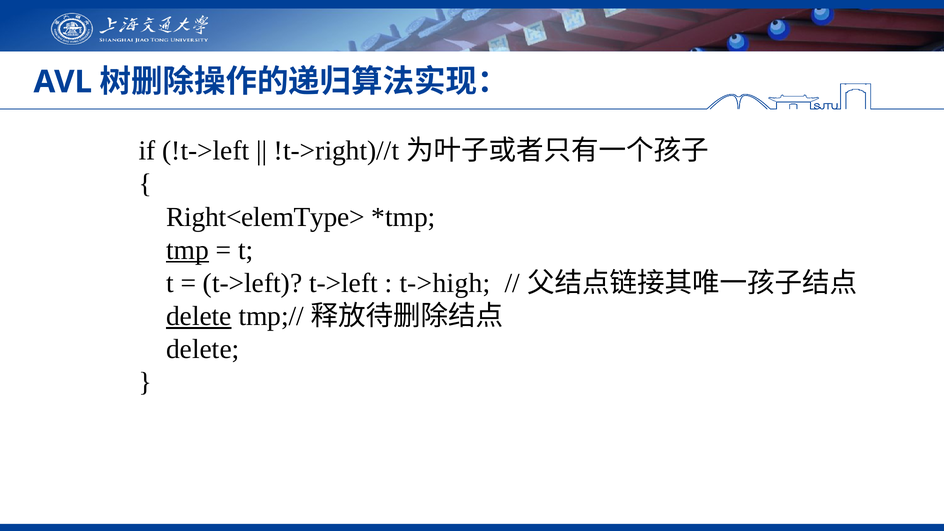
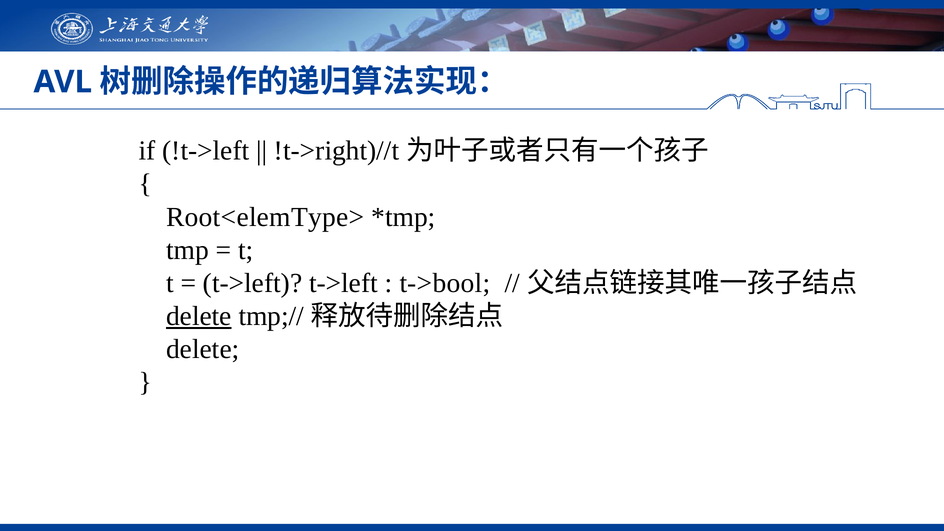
Right<elemType>: Right<elemType> -> Root<elemType>
tmp underline: present -> none
t->high: t->high -> t->bool
